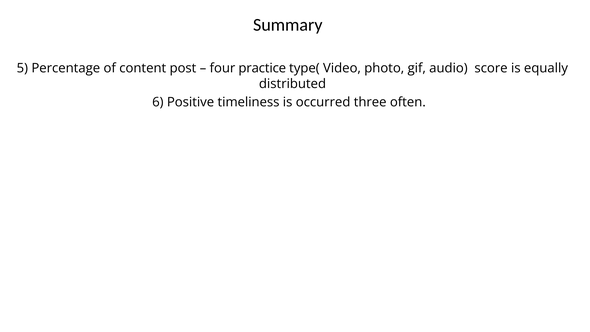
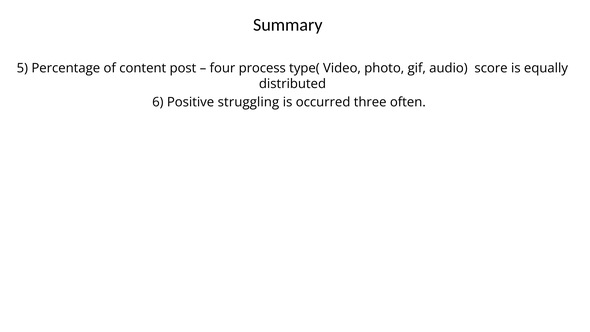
practice: practice -> process
timeliness: timeliness -> struggling
